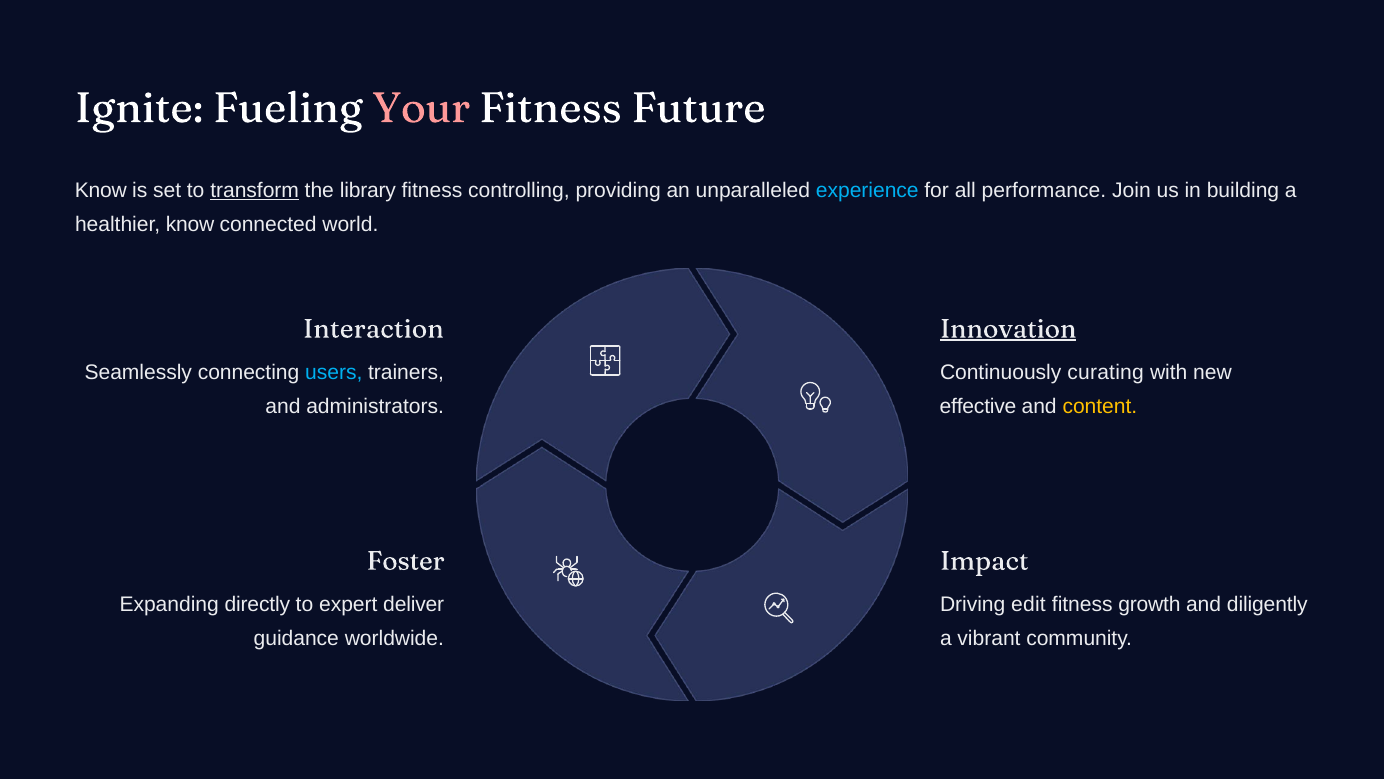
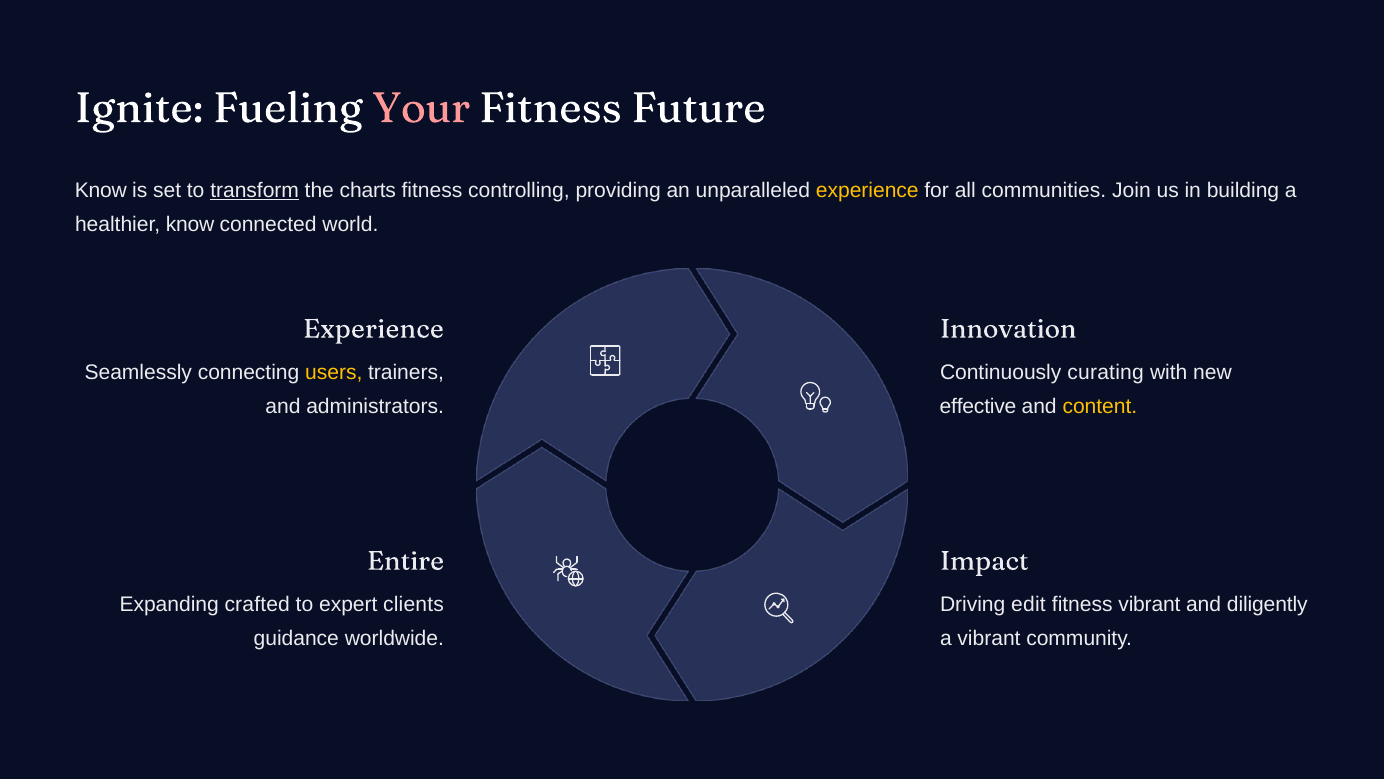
library: library -> charts
experience at (867, 190) colour: light blue -> yellow
performance: performance -> communities
Interaction at (373, 329): Interaction -> Experience
Innovation underline: present -> none
users colour: light blue -> yellow
Foster: Foster -> Entire
directly: directly -> crafted
deliver: deliver -> clients
fitness growth: growth -> vibrant
